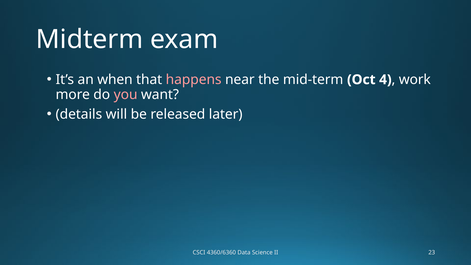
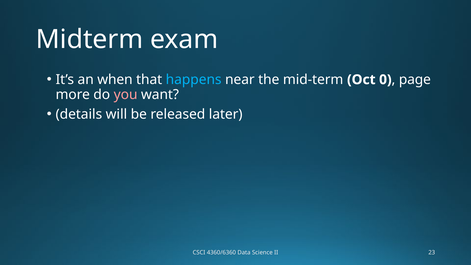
happens colour: pink -> light blue
4: 4 -> 0
work: work -> page
